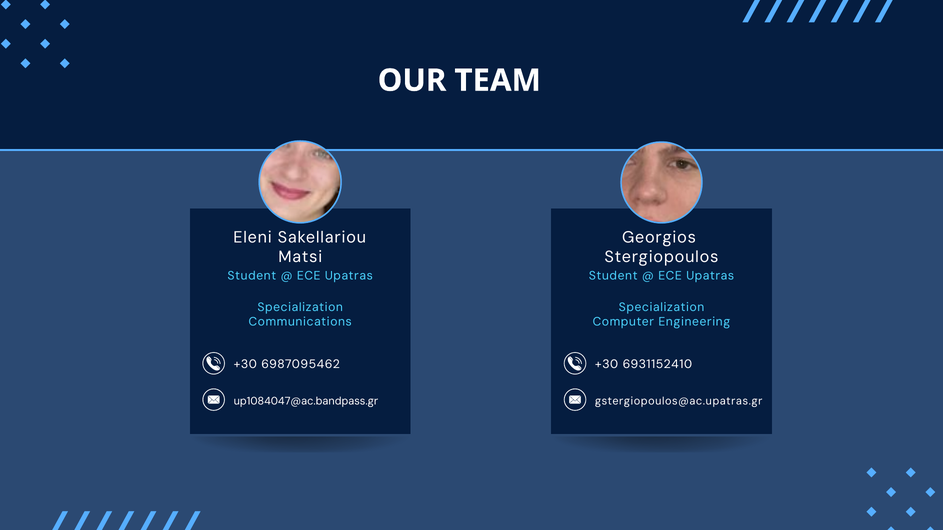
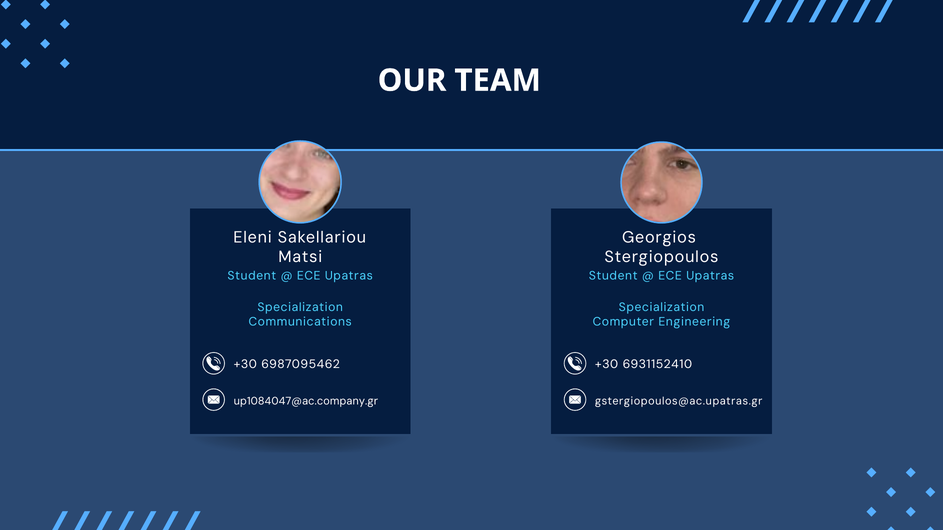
up1084047@ac.bandpass.gr: up1084047@ac.bandpass.gr -> up1084047@ac.company.gr
